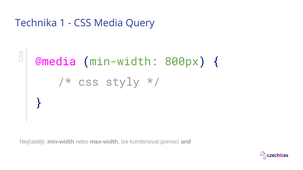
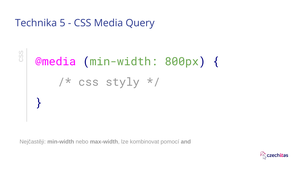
1: 1 -> 5
